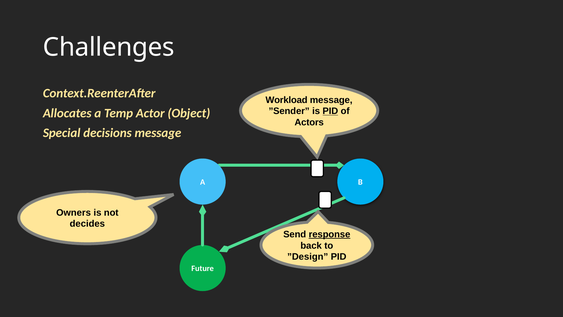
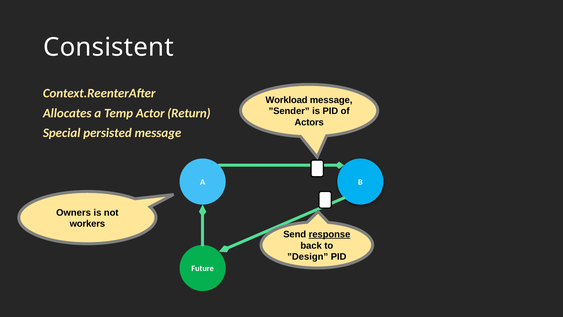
Challenges: Challenges -> Consistent
PID at (330, 111) underline: present -> none
Object: Object -> Return
decisions: decisions -> persisted
decides: decides -> workers
